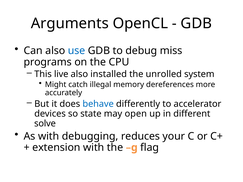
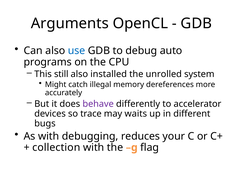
miss: miss -> auto
live: live -> still
behave colour: blue -> purple
state: state -> trace
open: open -> waits
solve: solve -> bugs
extension: extension -> collection
